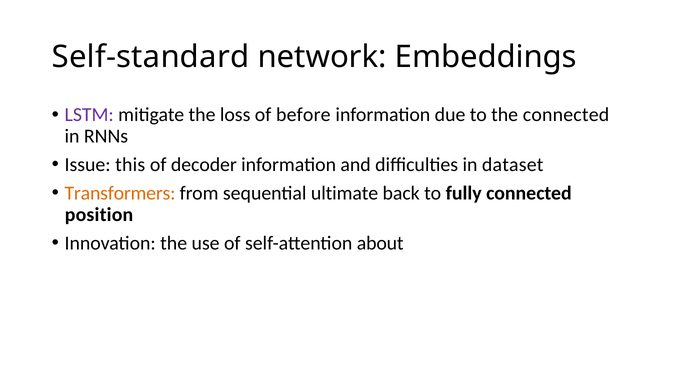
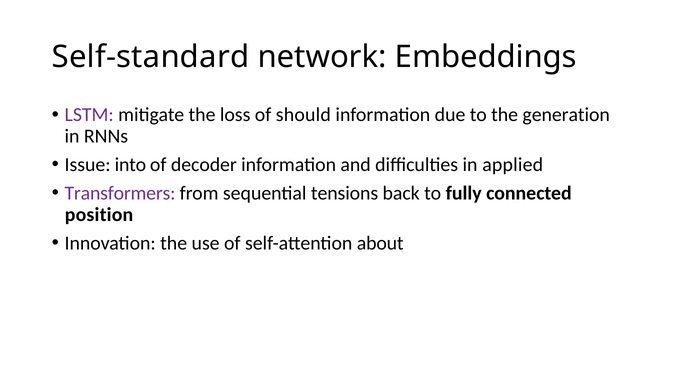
before: before -> should
the connected: connected -> generation
this: this -> into
dataset: dataset -> applied
Transformers colour: orange -> purple
ultimate: ultimate -> tensions
